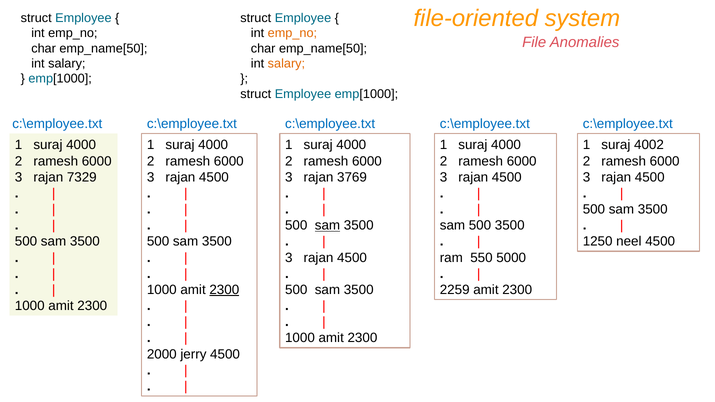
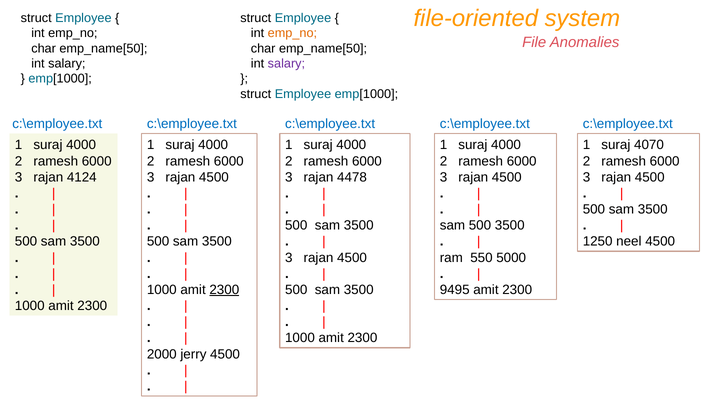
salary at (286, 64) colour: orange -> purple
4002: 4002 -> 4070
7329: 7329 -> 4124
3769: 3769 -> 4478
sam at (327, 226) underline: present -> none
2259: 2259 -> 9495
